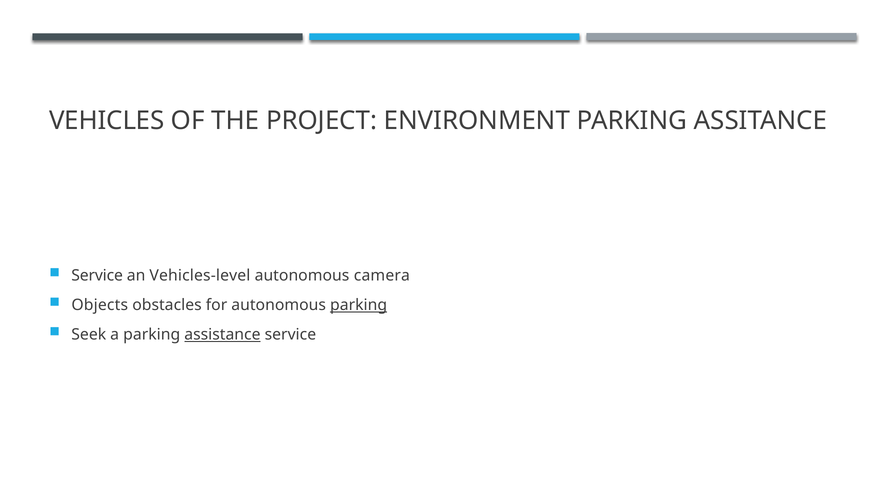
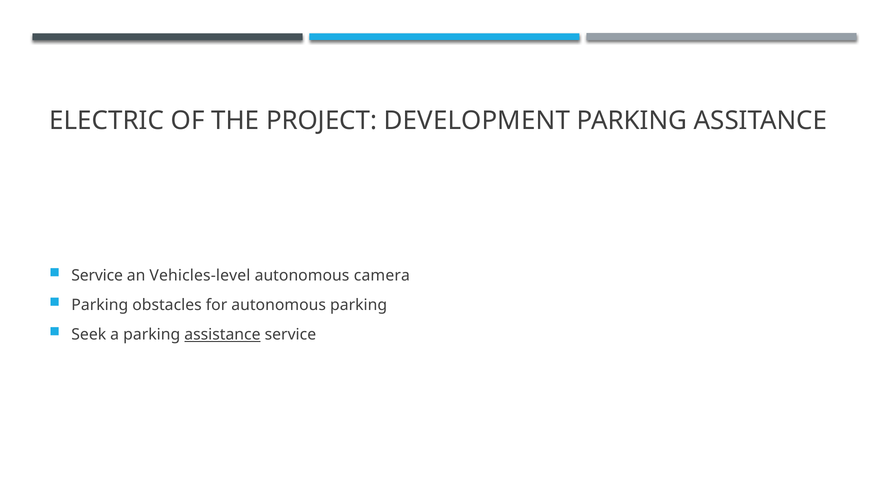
VEHICLES: VEHICLES -> ELECTRIC
ENVIRONMENT: ENVIRONMENT -> DEVELOPMENT
Objects at (100, 305): Objects -> Parking
parking at (359, 305) underline: present -> none
